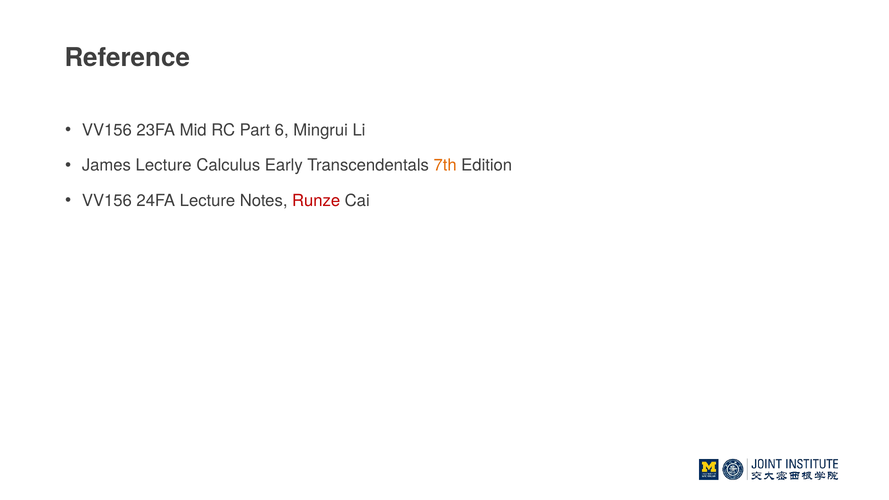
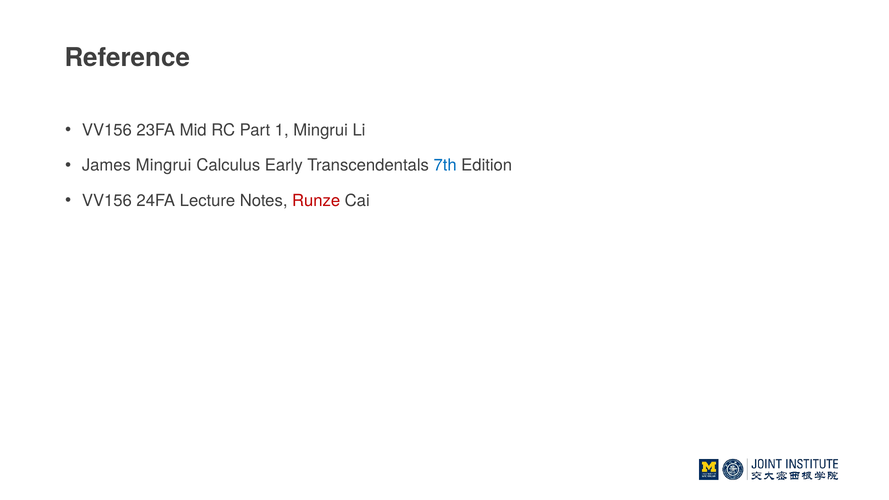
6: 6 -> 1
James Lecture: Lecture -> Mingrui
7th colour: orange -> blue
